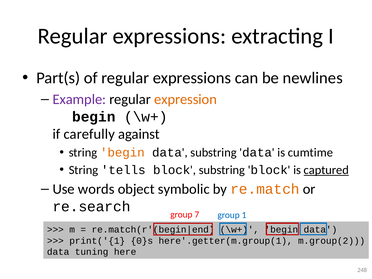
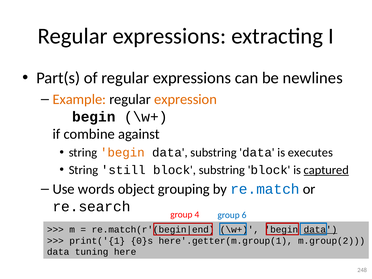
Example colour: purple -> orange
carefully: carefully -> combine
cumtime: cumtime -> executes
tells: tells -> still
symbolic: symbolic -> grouping
re.match colour: orange -> blue
7: 7 -> 4
1: 1 -> 6
data at (320, 230) underline: none -> present
